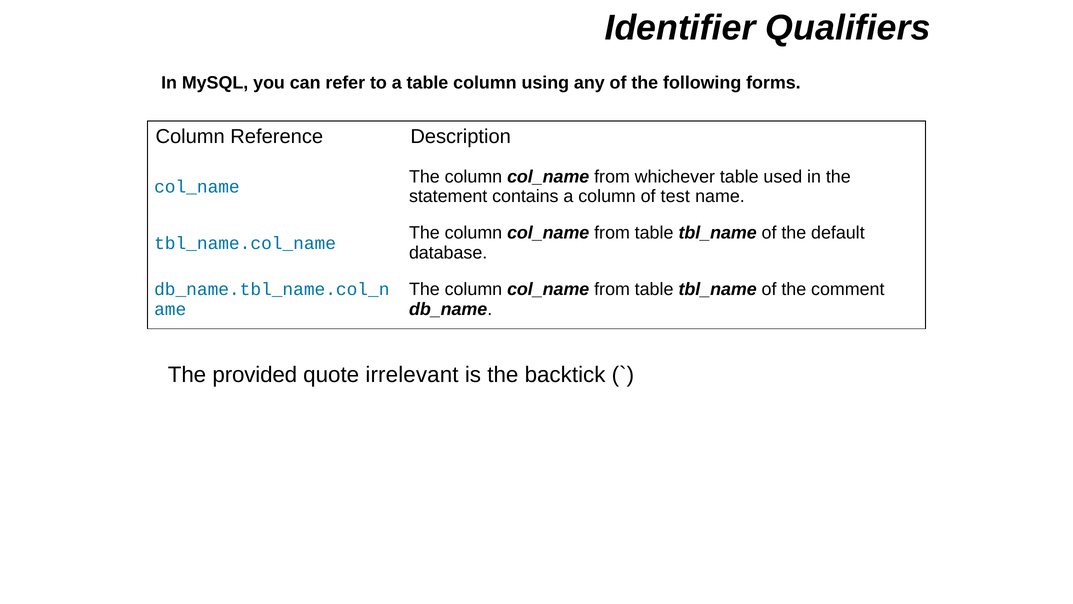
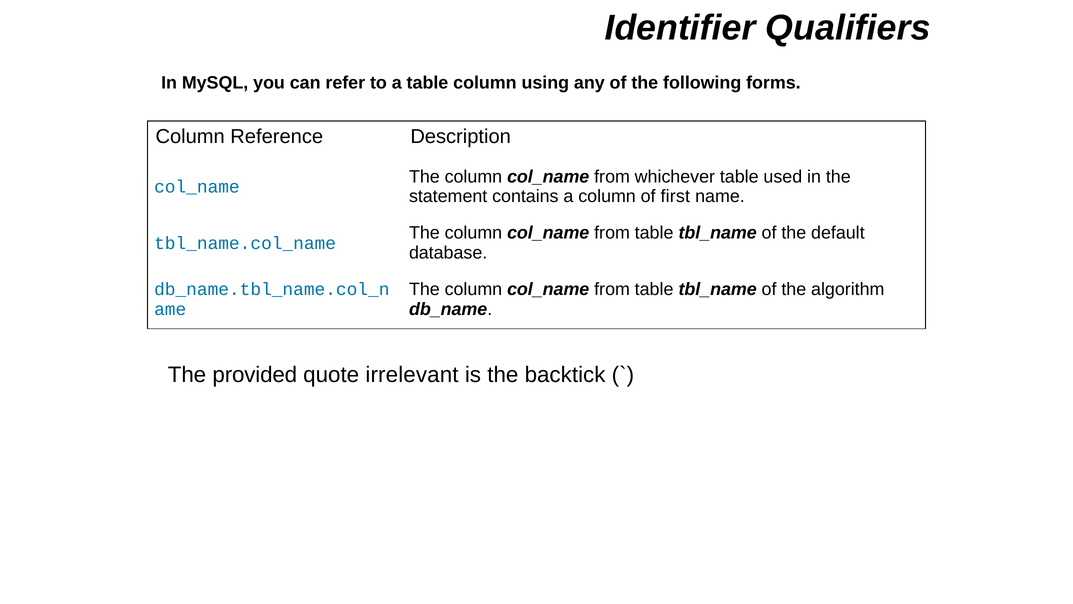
test: test -> first
comment: comment -> algorithm
